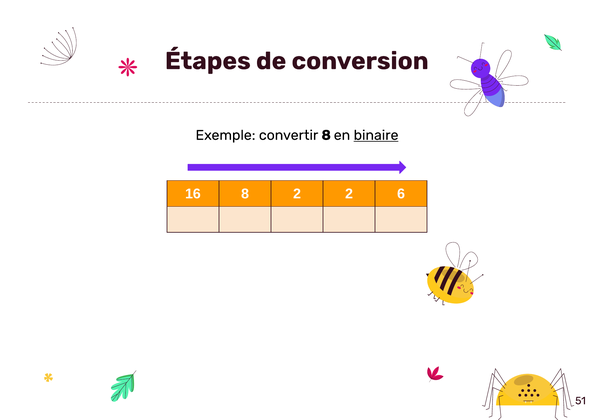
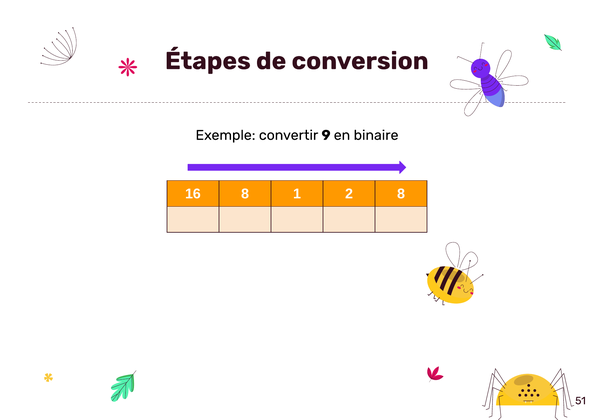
convertir 8: 8 -> 9
binaire underline: present -> none
8 2: 2 -> 1
2 6: 6 -> 8
